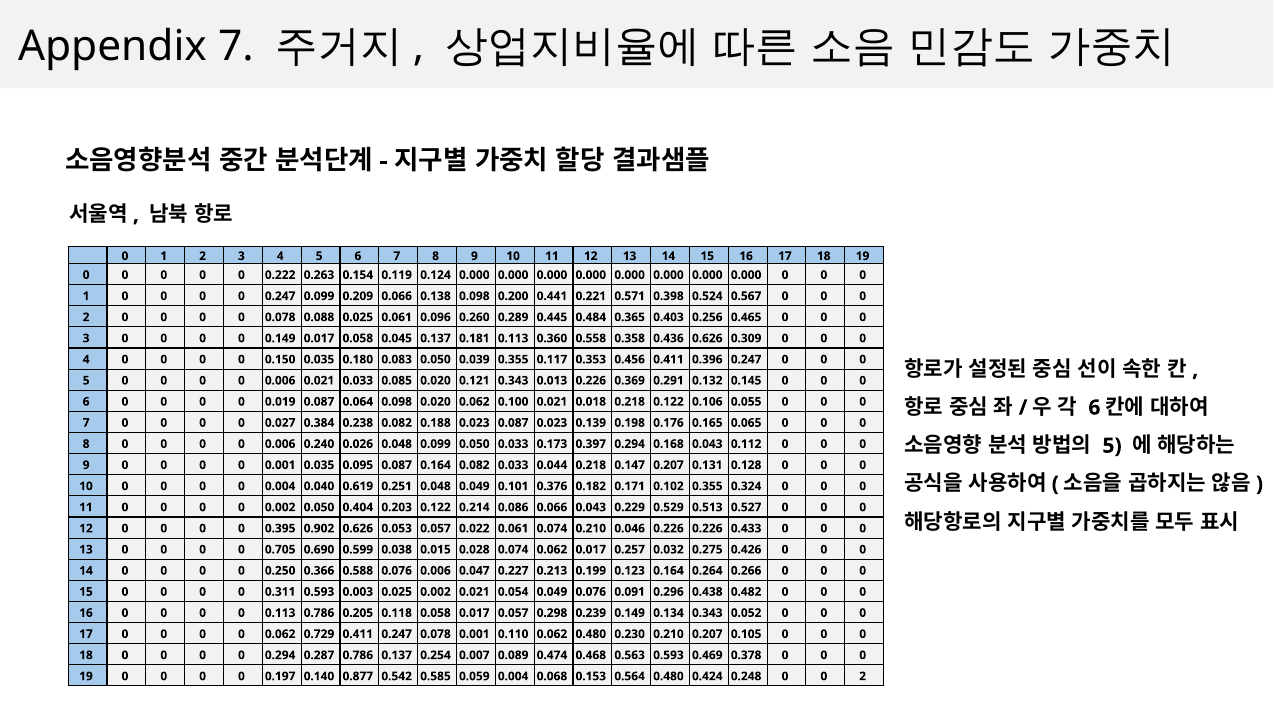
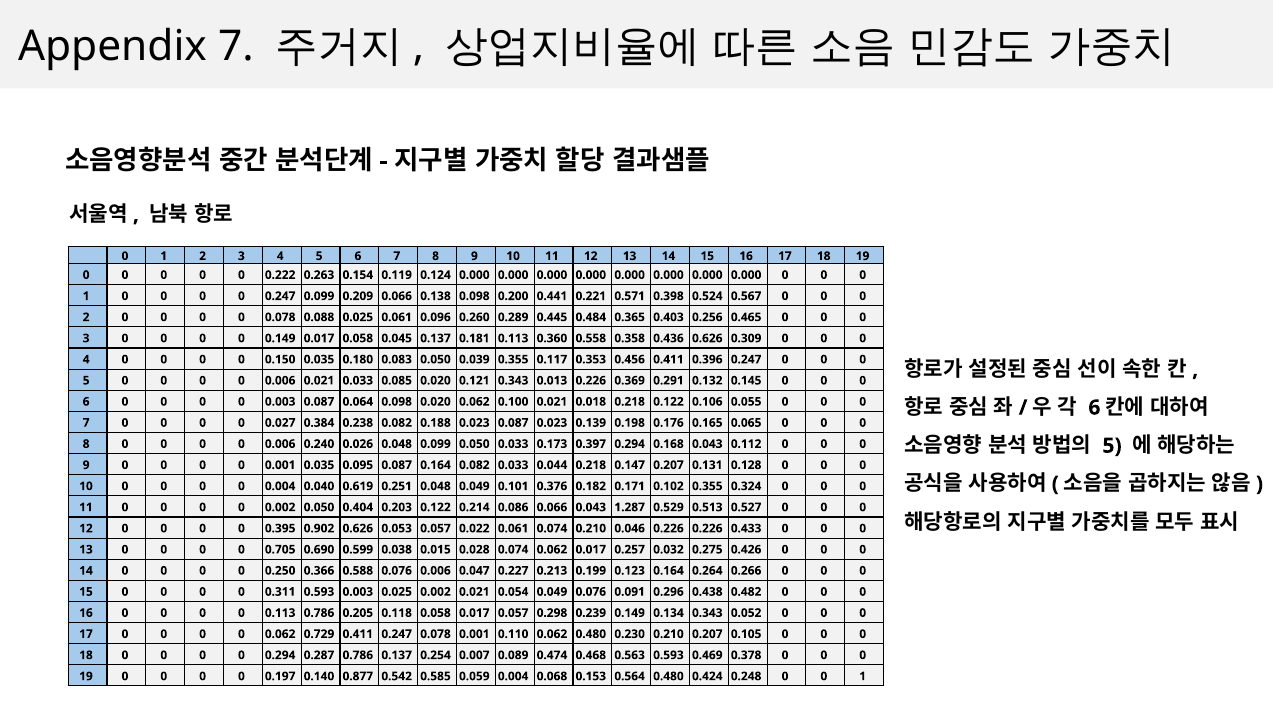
0 0.019: 0.019 -> 0.003
0.229: 0.229 -> 1.287
0.248 0 0 2: 2 -> 1
